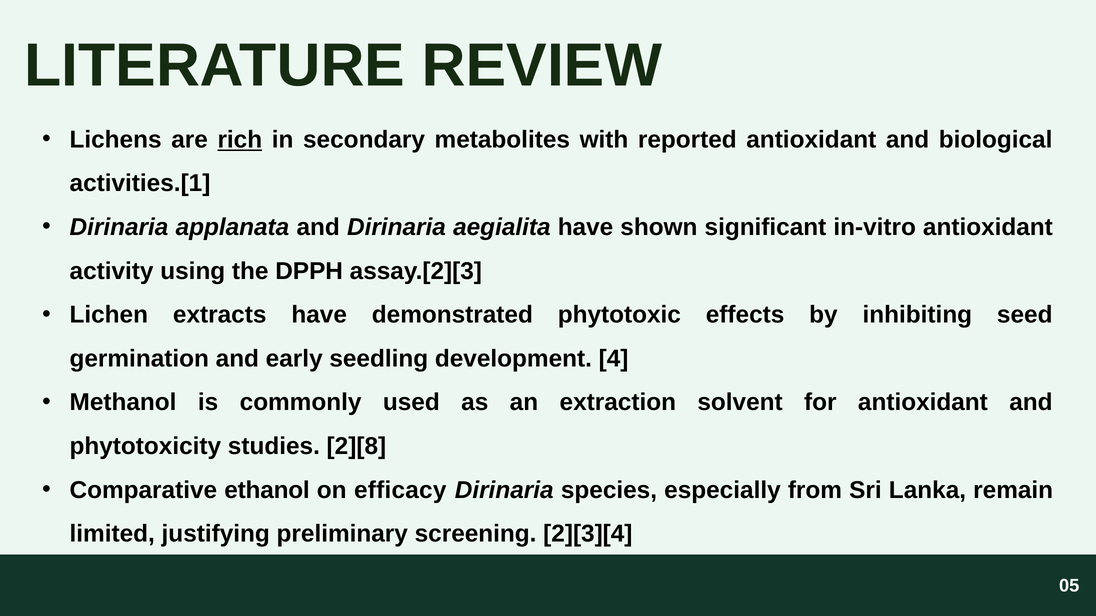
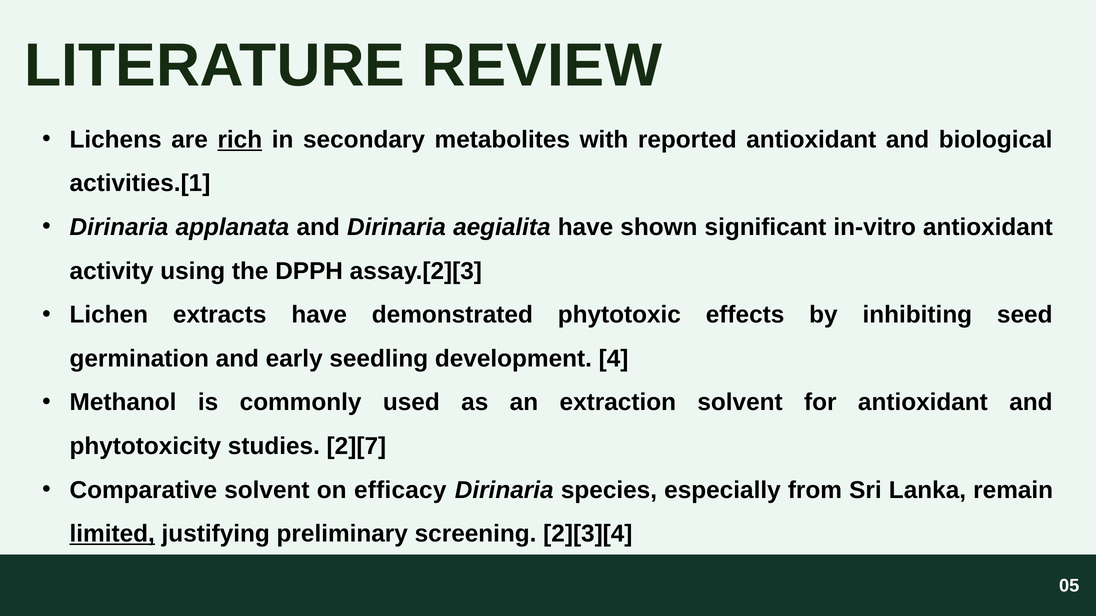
2][8: 2][8 -> 2][7
Comparative ethanol: ethanol -> solvent
limited underline: none -> present
